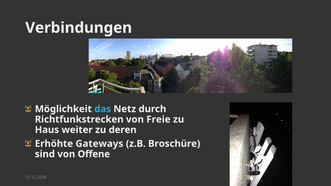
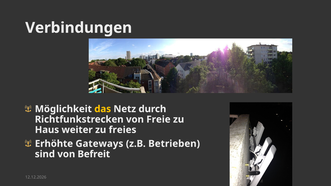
das colour: light blue -> yellow
deren: deren -> freies
Broschüre: Broschüre -> Betrieben
Offene: Offene -> Befreit
